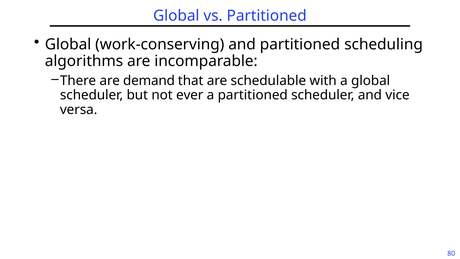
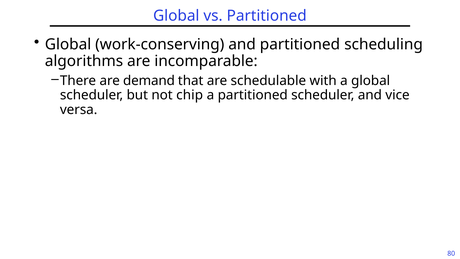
ever: ever -> chip
